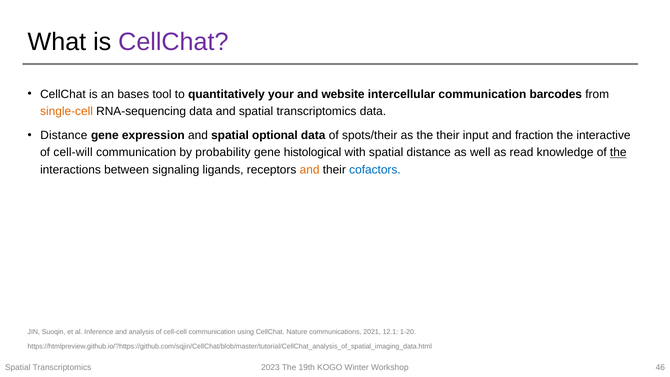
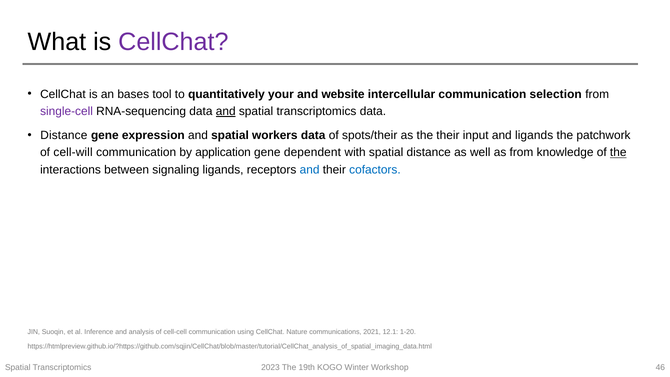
barcodes: barcodes -> selection
single-cell colour: orange -> purple
and at (226, 111) underline: none -> present
optional: optional -> workers
and fraction: fraction -> ligands
interactive: interactive -> patchwork
probability: probability -> application
histological: histological -> dependent
as read: read -> from
and at (310, 170) colour: orange -> blue
